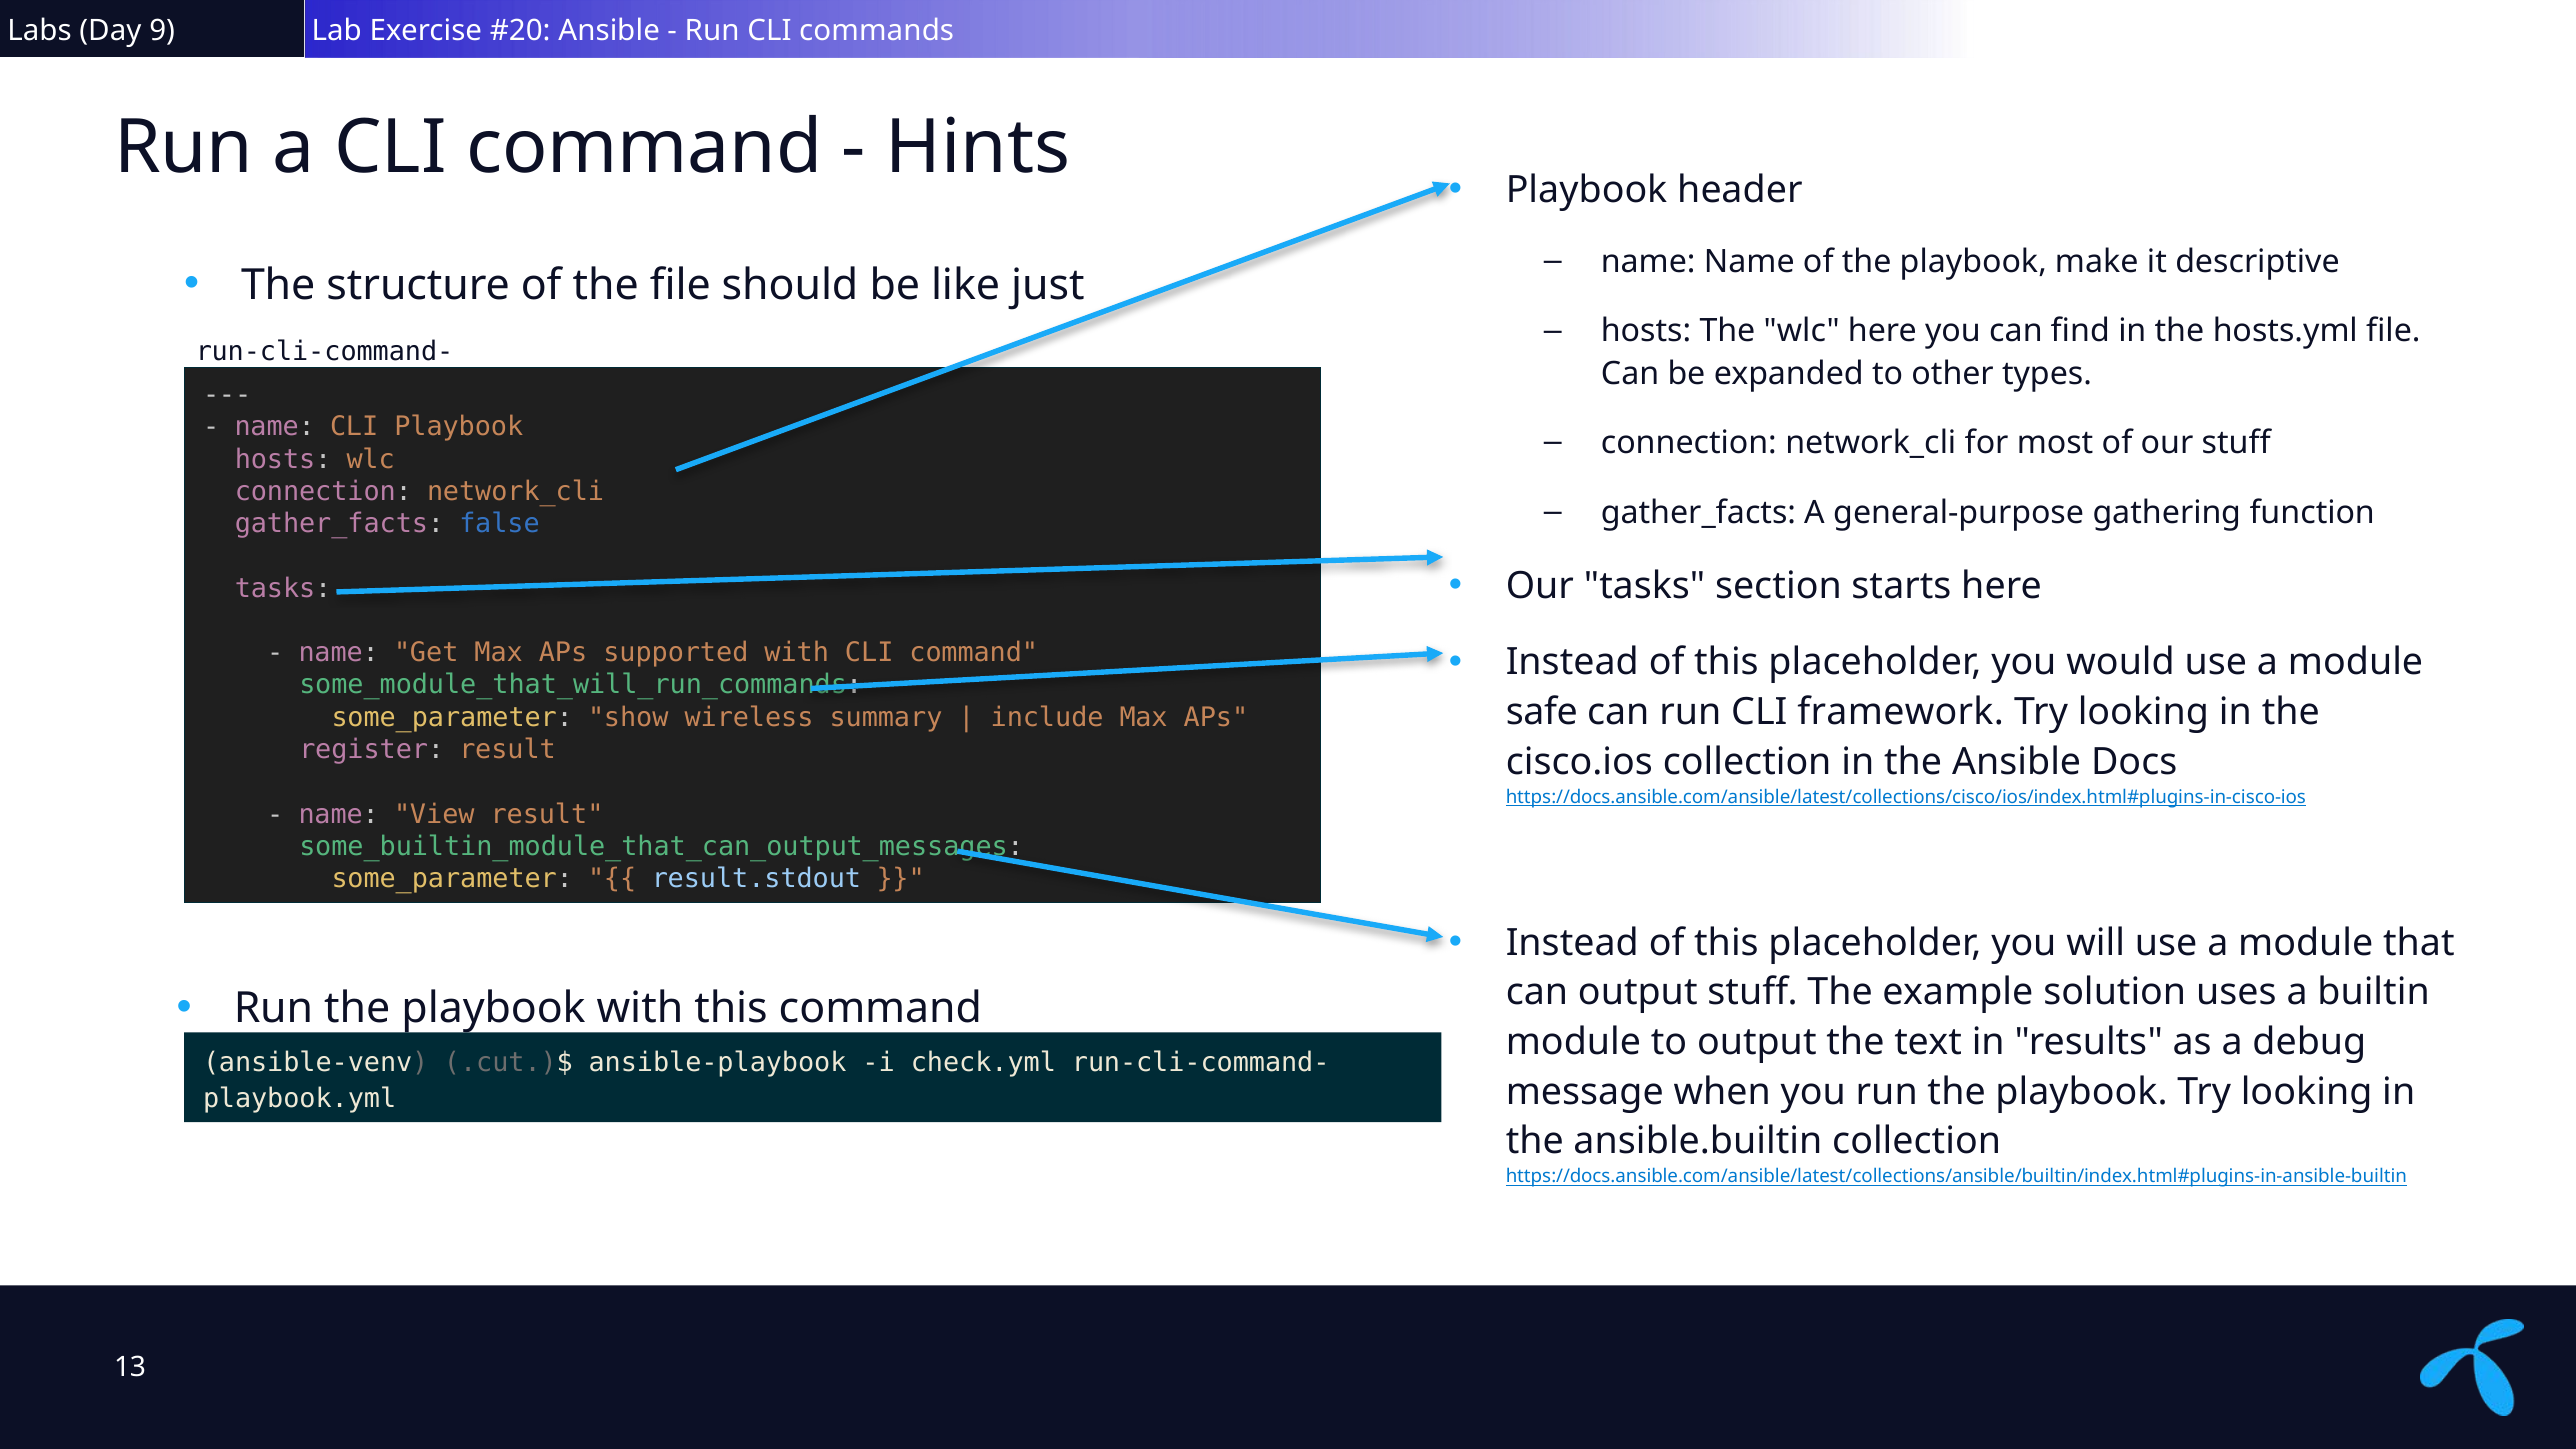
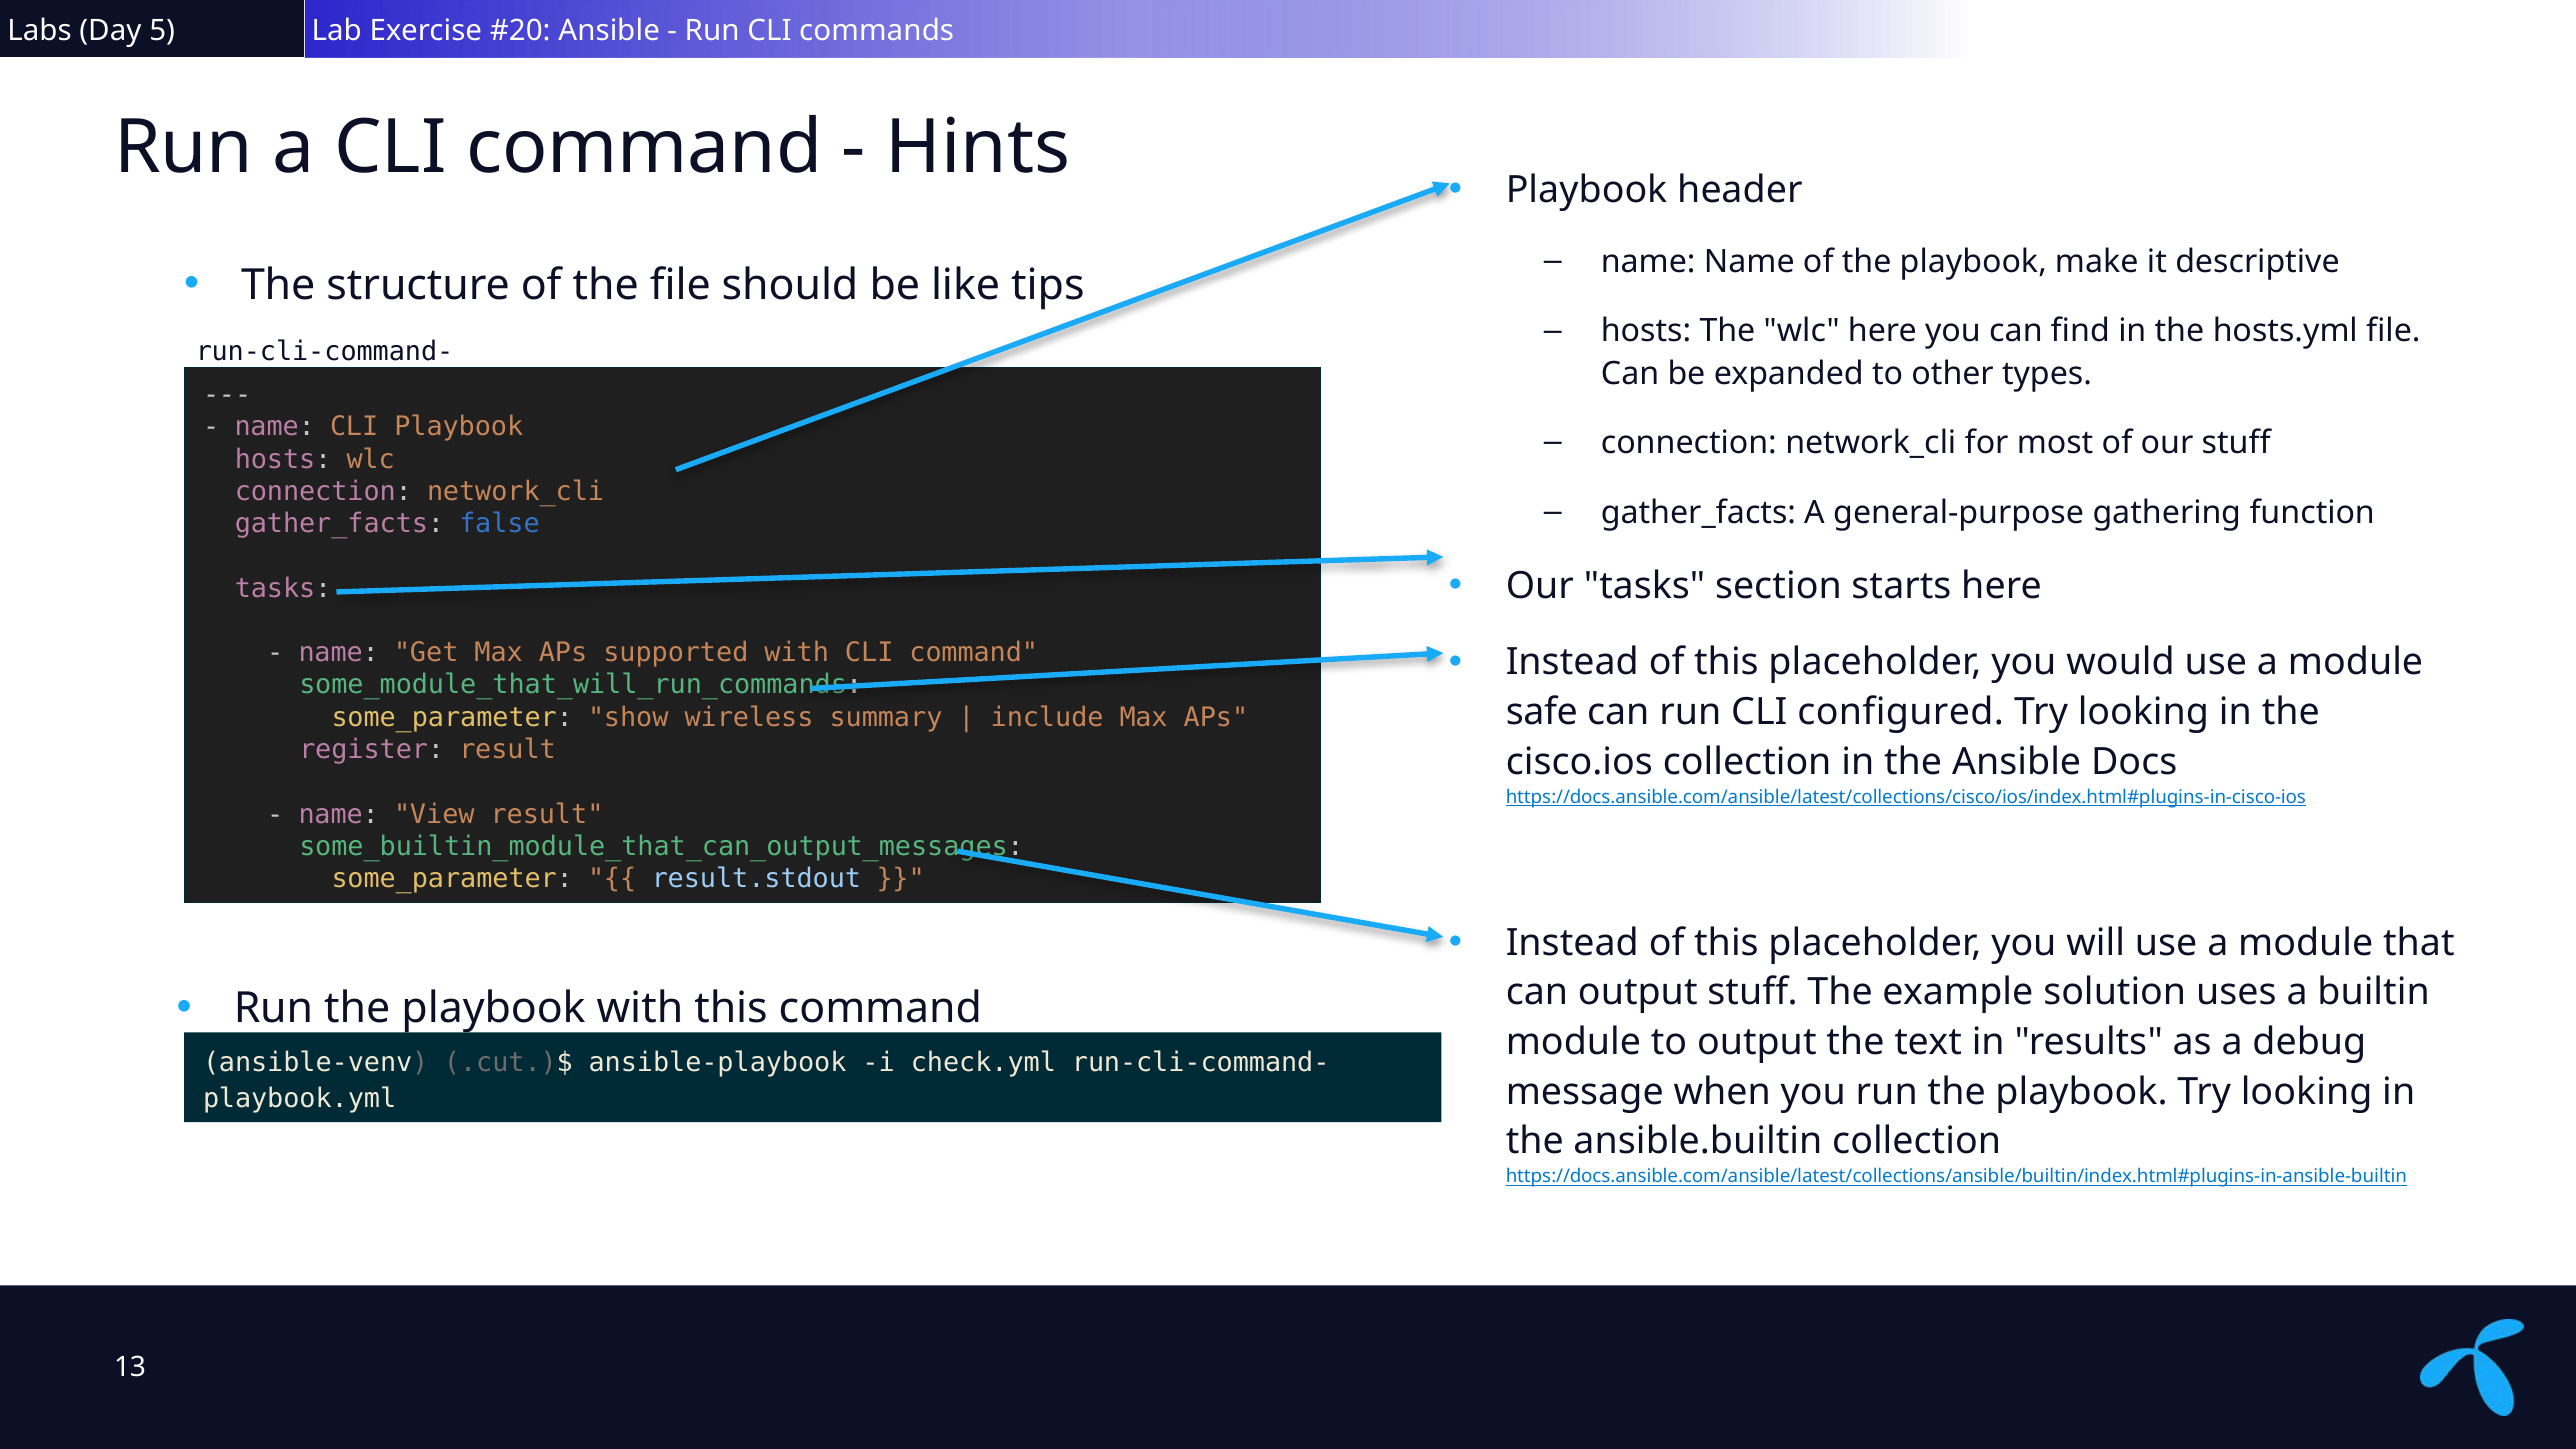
9: 9 -> 5
just: just -> tips
framework: framework -> configured
